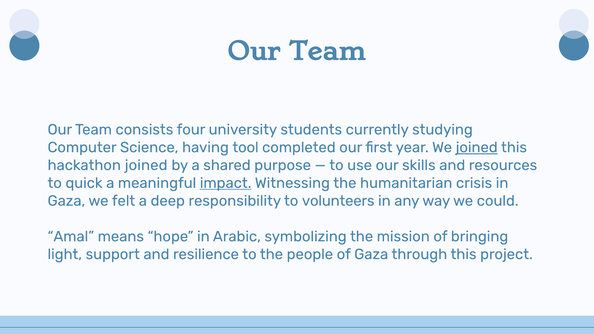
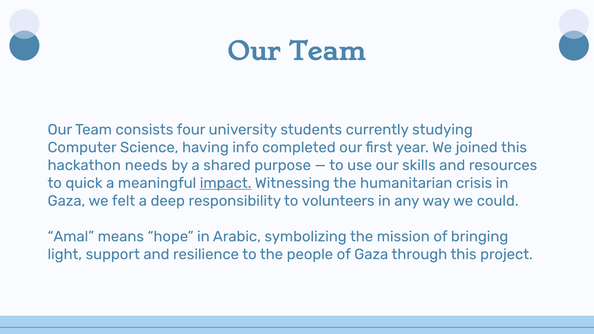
tool: tool -> info
joined at (477, 147) underline: present -> none
hackathon joined: joined -> needs
